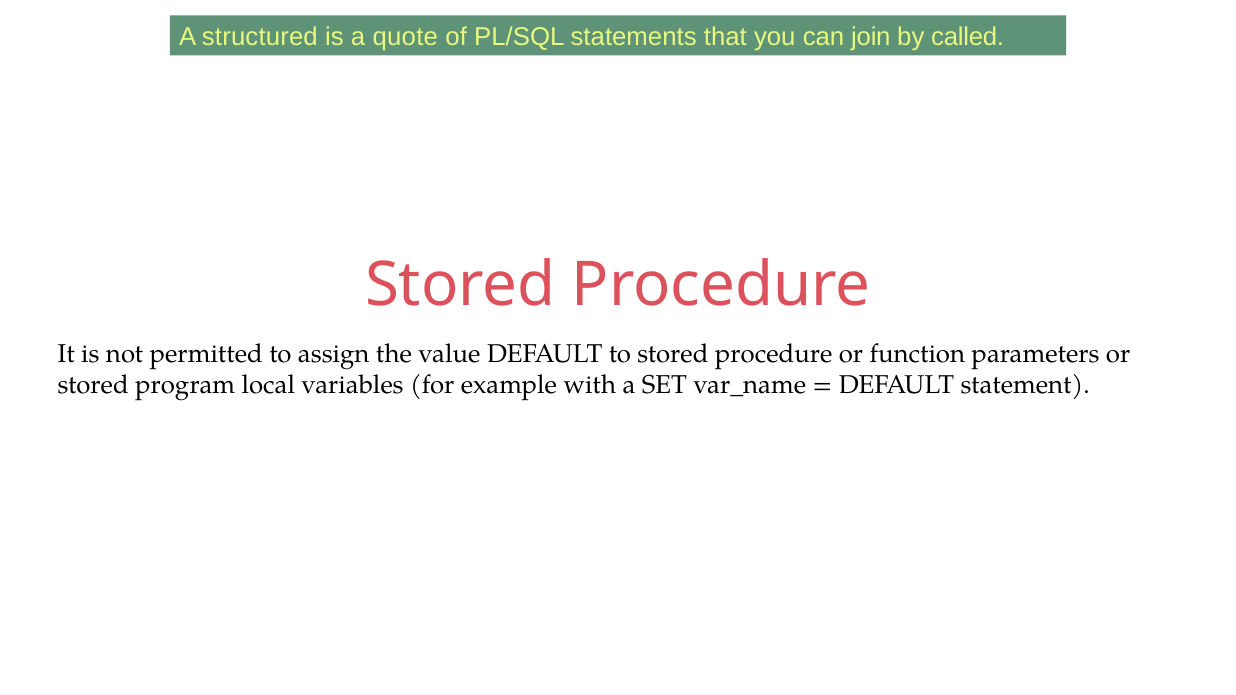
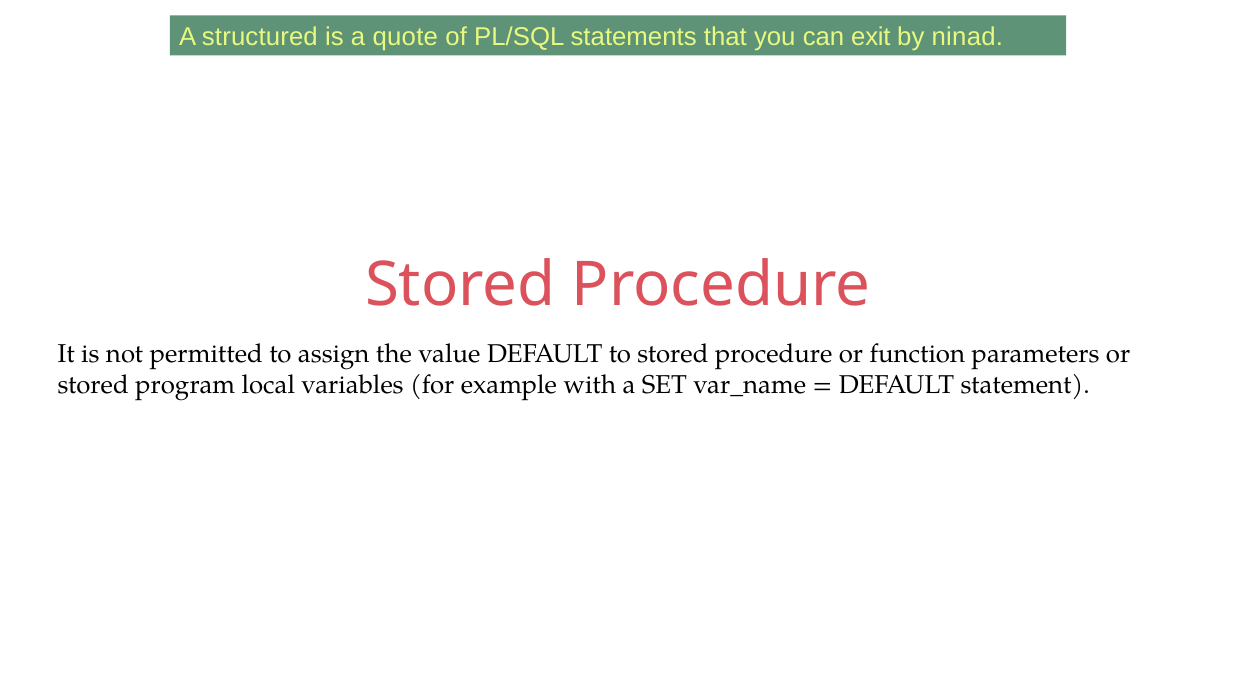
join: join -> exit
called: called -> ninad
